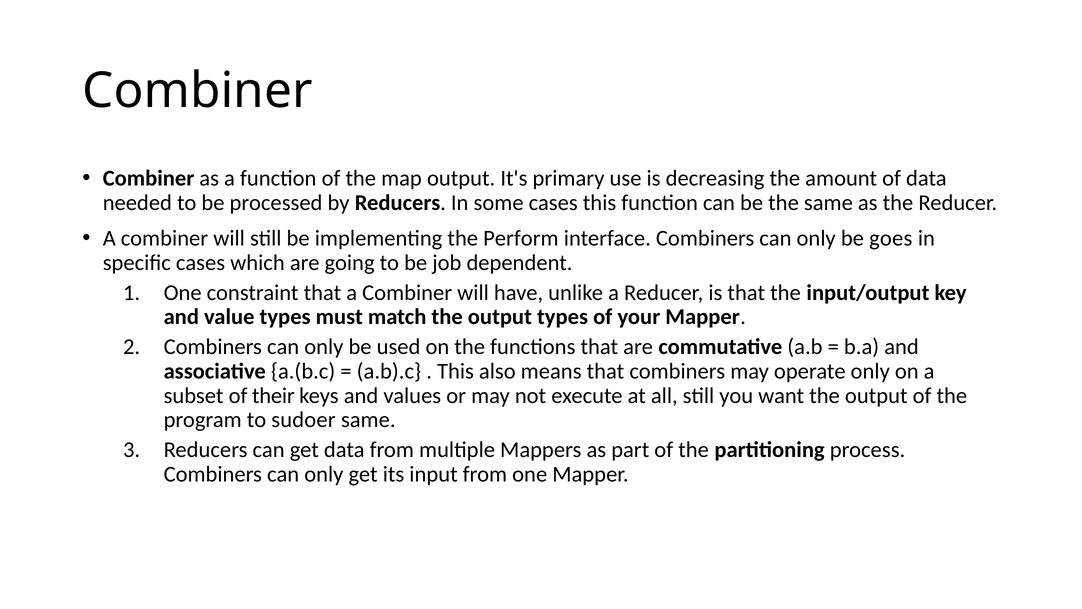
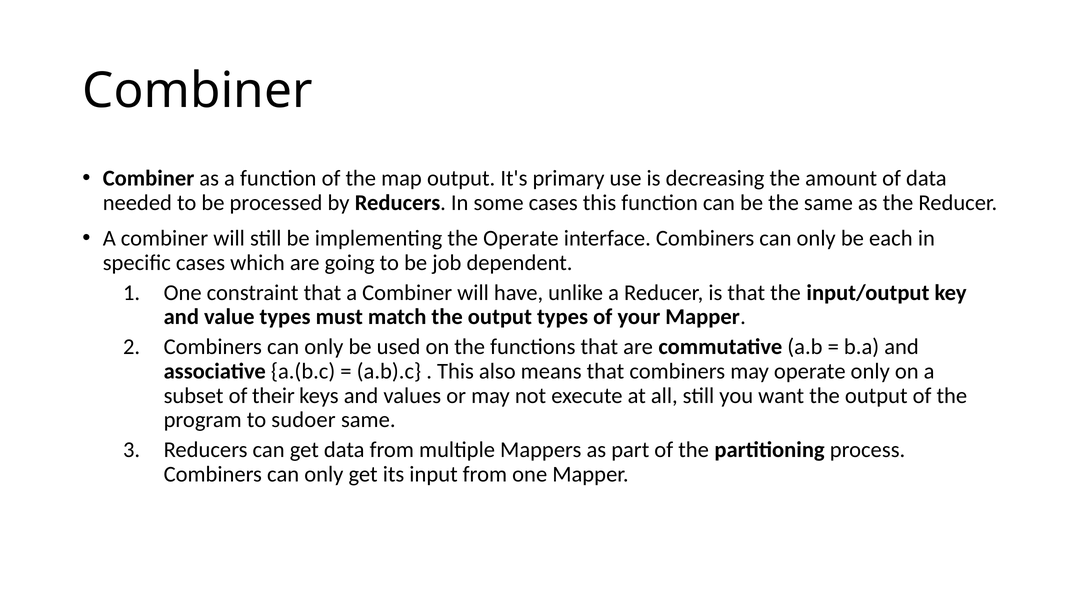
the Perform: Perform -> Operate
goes: goes -> each
